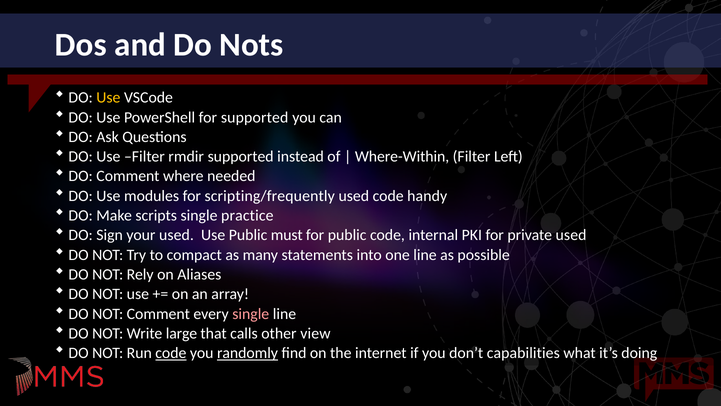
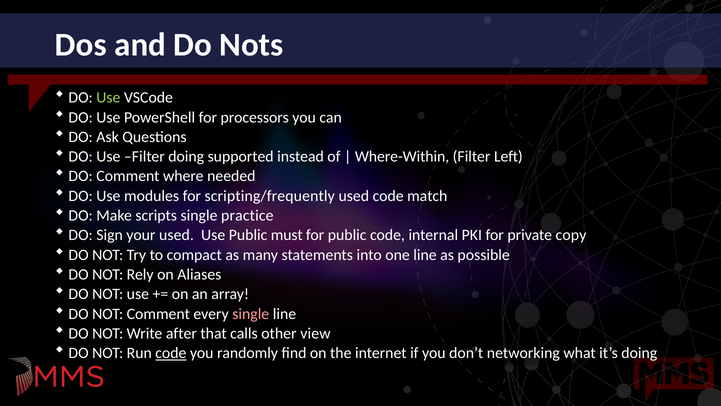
Use at (108, 98) colour: yellow -> light green
for supported: supported -> processors
Filter rmdir: rmdir -> doing
handy: handy -> match
private used: used -> copy
large: large -> after
randomly underline: present -> none
capabilities: capabilities -> networking
